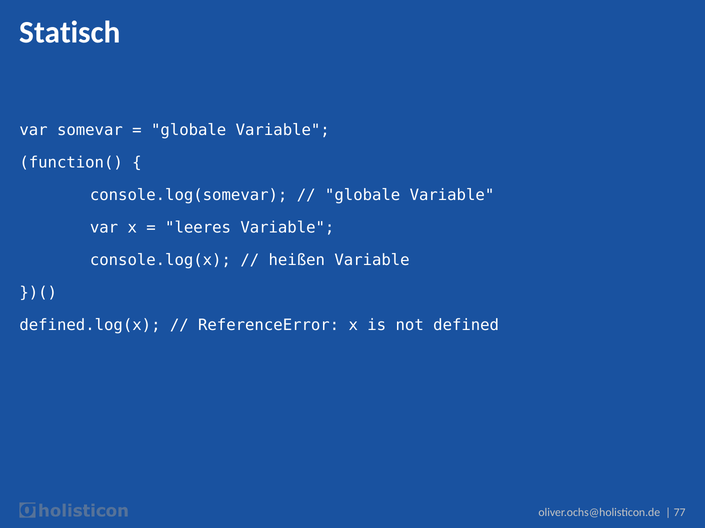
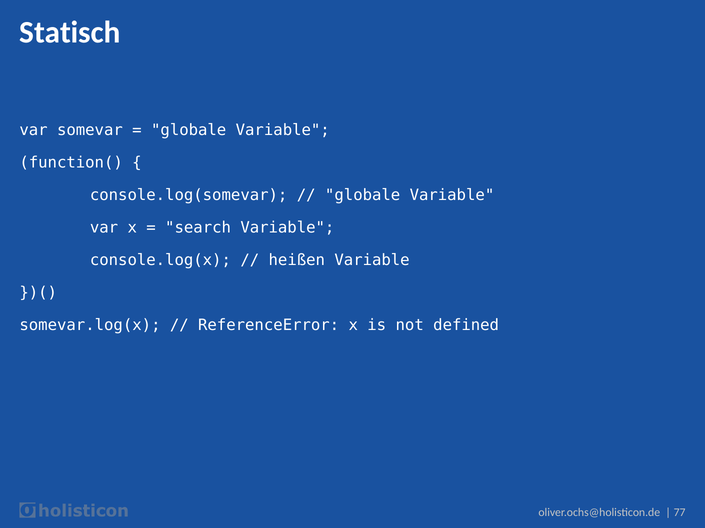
leeres: leeres -> search
defined.log(x: defined.log(x -> somevar.log(x
